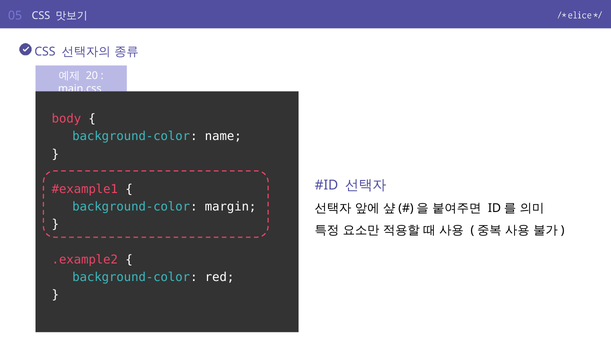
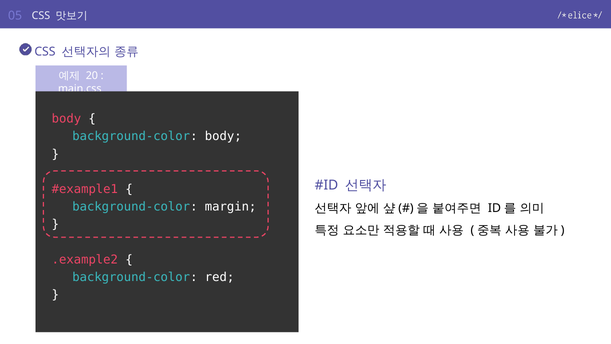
background-color name: name -> body
